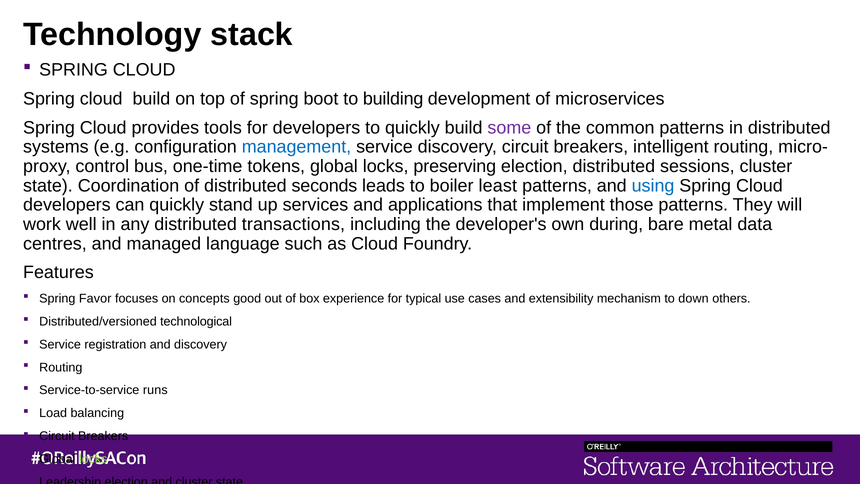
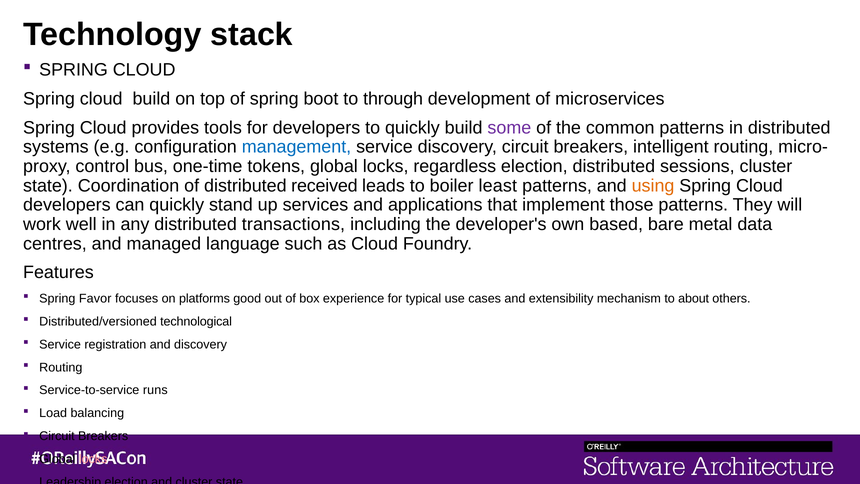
building: building -> through
preserving: preserving -> regardless
seconds: seconds -> received
using colour: blue -> orange
during: during -> based
concepts: concepts -> platforms
down: down -> about
locks at (93, 459) colour: light green -> pink
